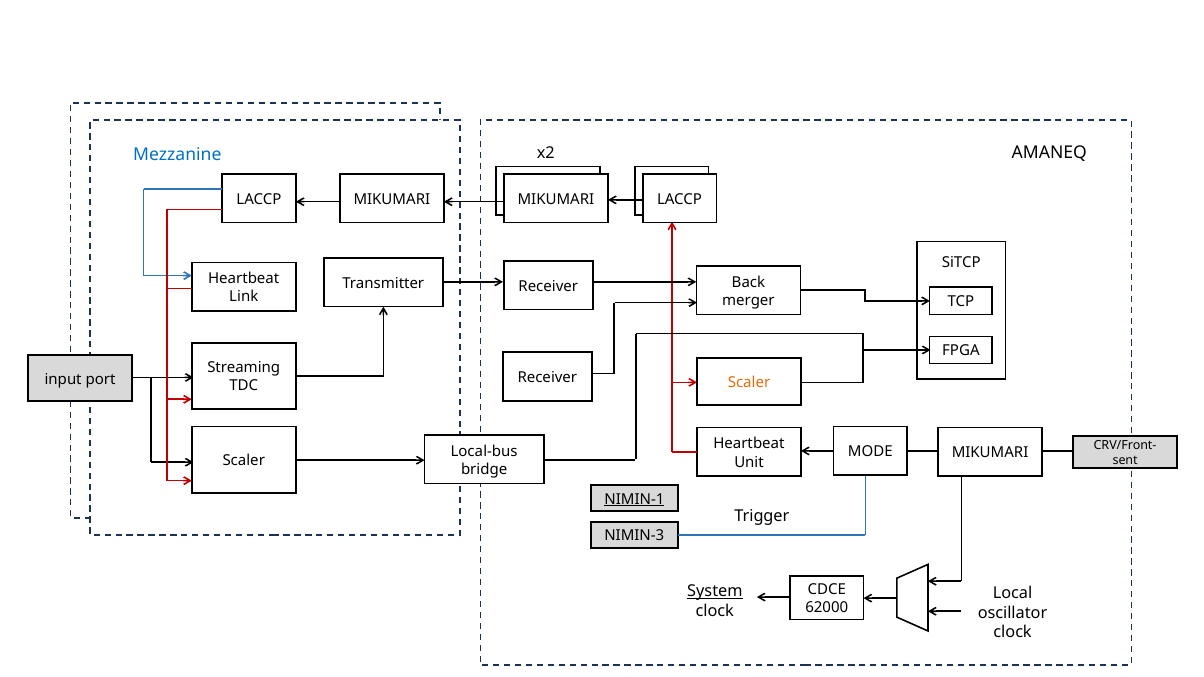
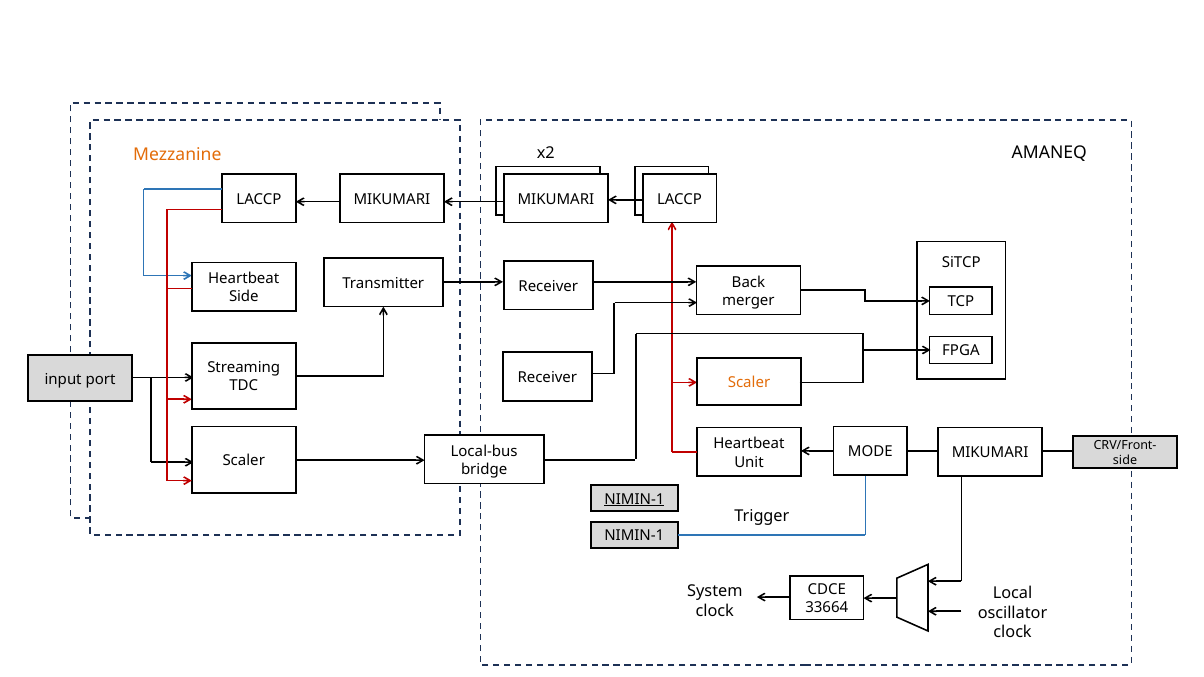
Mezzanine colour: blue -> orange
Link at (244, 297): Link -> Side
sent at (1125, 461): sent -> side
NIMIN-3 at (634, 536): NIMIN-3 -> NIMIN-1
System underline: present -> none
62000: 62000 -> 33664
